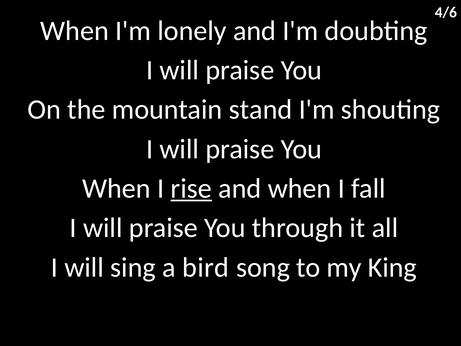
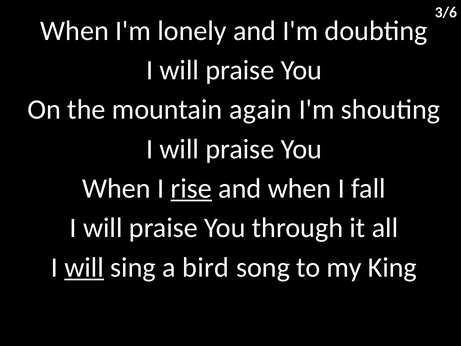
4/6: 4/6 -> 3/6
stand: stand -> again
will at (84, 267) underline: none -> present
